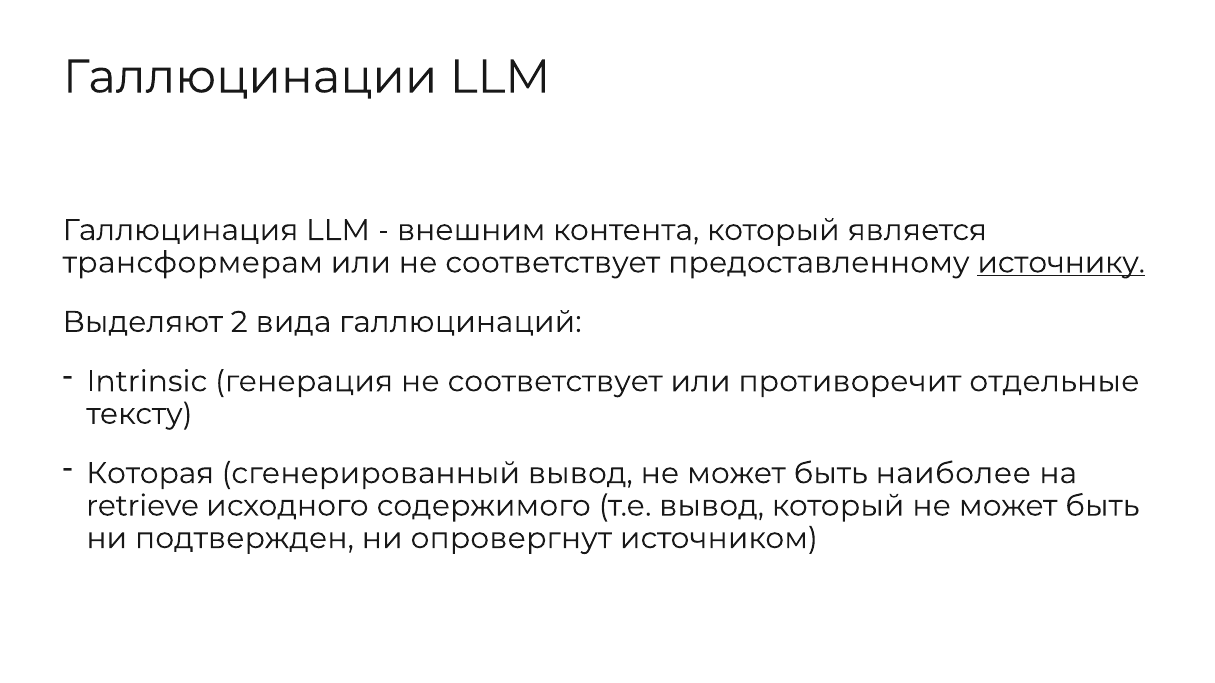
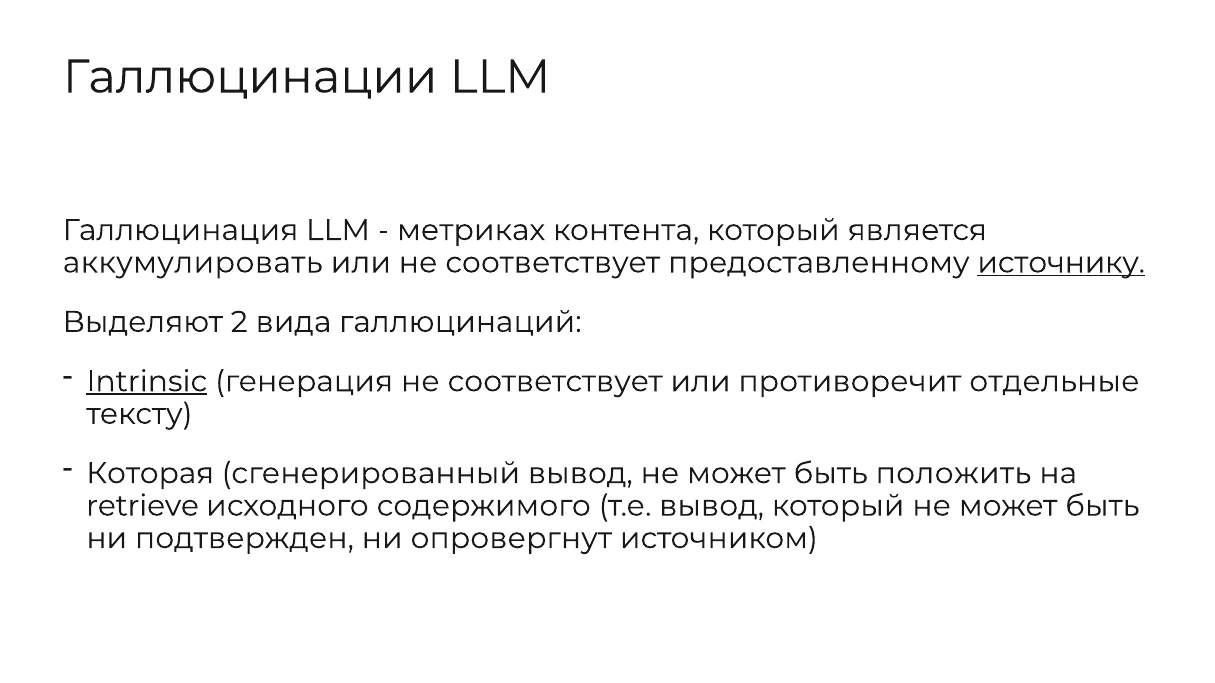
внешним: внешним -> метриках
трансформерам: трансформерам -> аккумулировать
Intrinsic underline: none -> present
наиболее: наиболее -> положить
